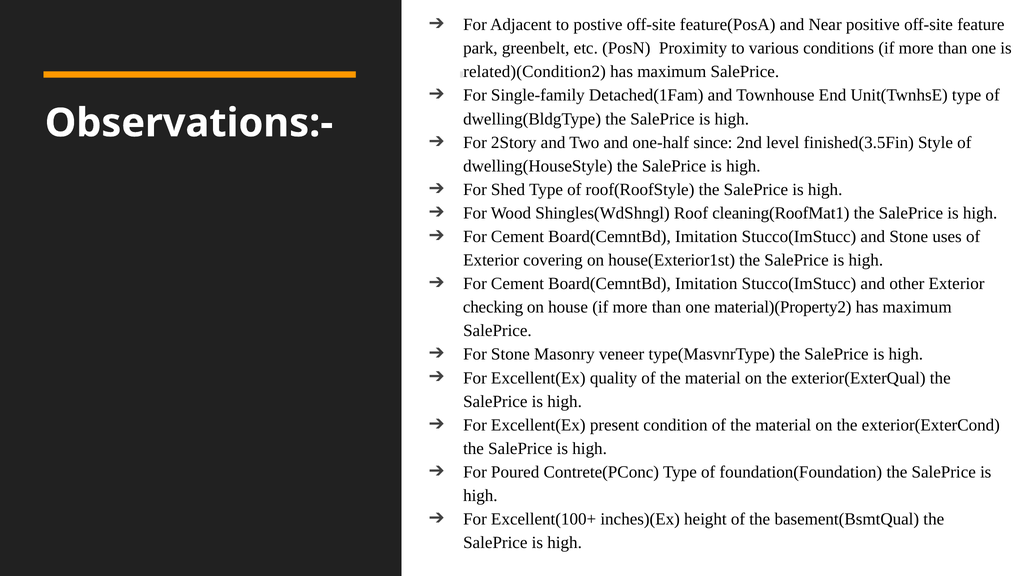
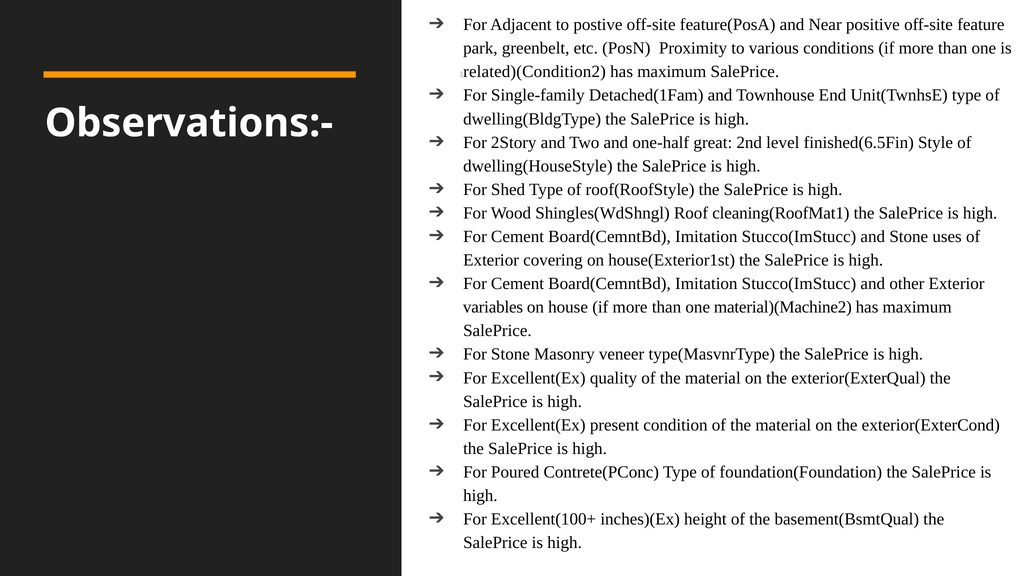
since: since -> great
finished(3.5Fin: finished(3.5Fin -> finished(6.5Fin
checking: checking -> variables
material)(Property2: material)(Property2 -> material)(Machine2
